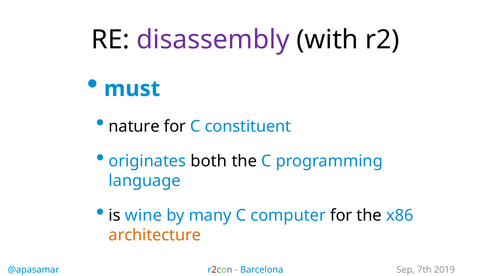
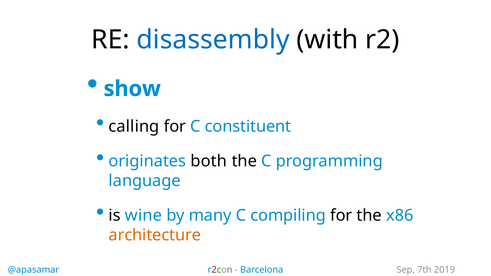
disassembly colour: purple -> blue
must: must -> show
nature: nature -> calling
computer: computer -> compiling
